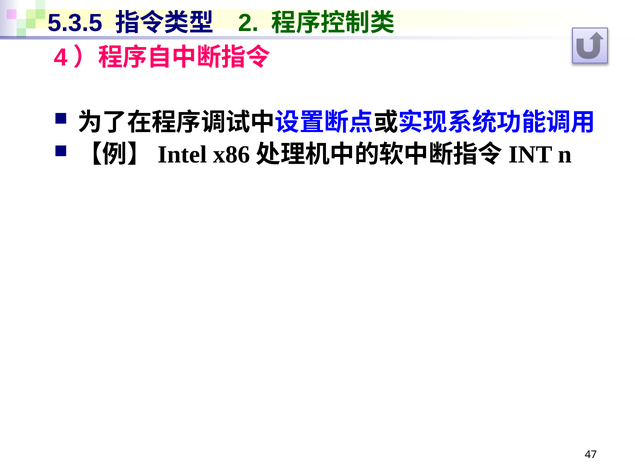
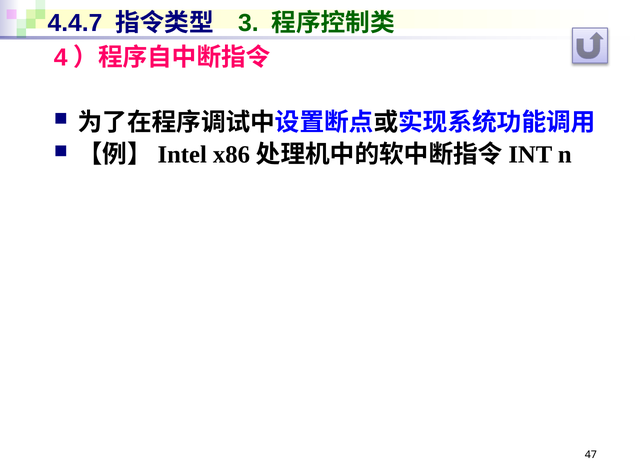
5.3.5: 5.3.5 -> 4.4.7
2: 2 -> 3
